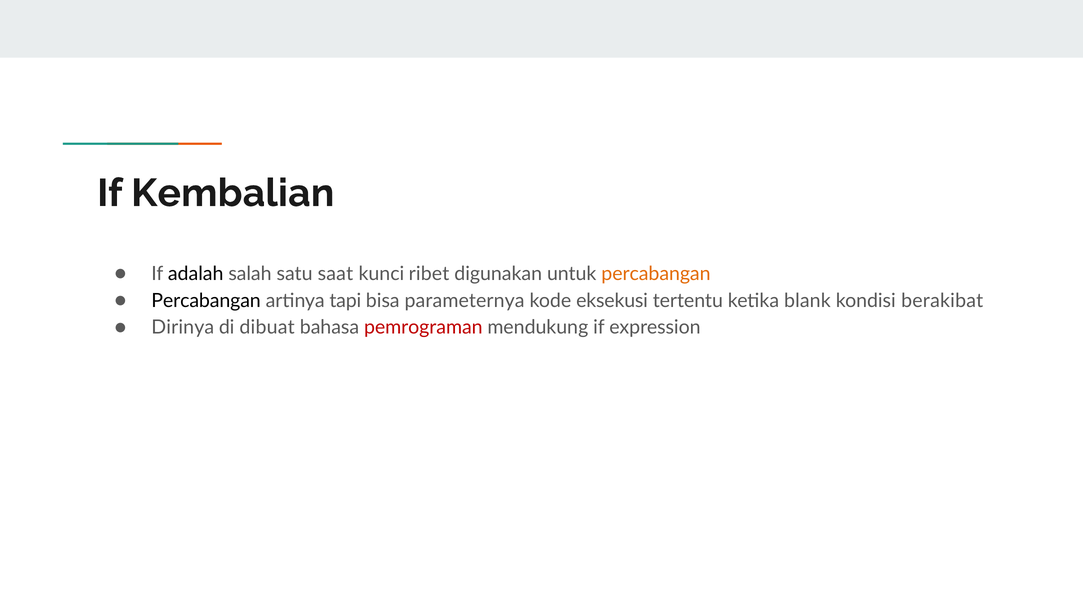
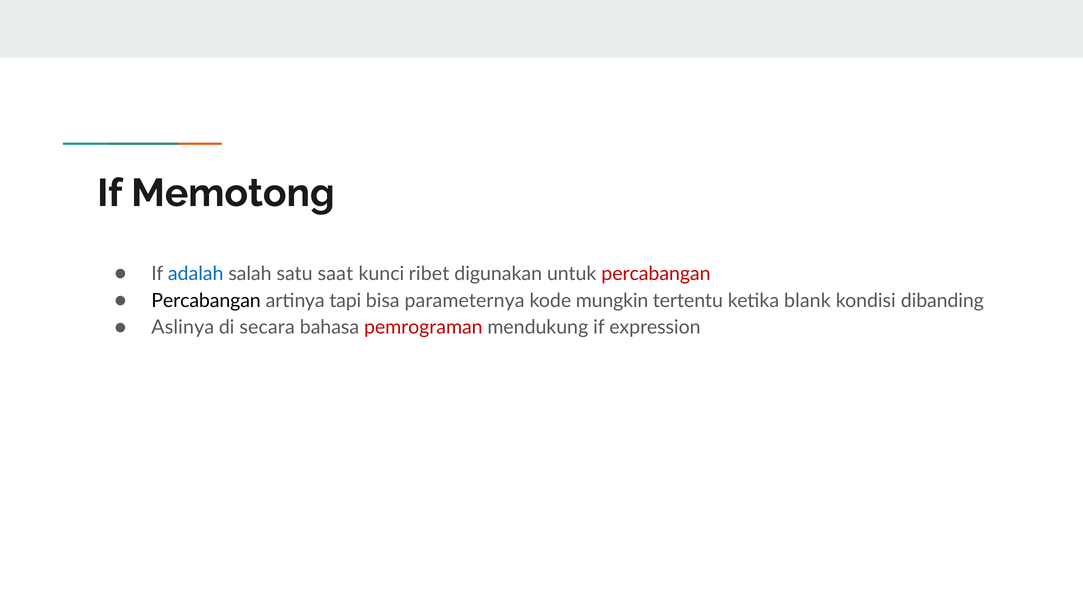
Kembalian: Kembalian -> Memotong
adalah colour: black -> blue
percabangan at (656, 274) colour: orange -> red
eksekusi: eksekusi -> mungkin
berakibat: berakibat -> dibanding
Dirinya: Dirinya -> Aslinya
dibuat: dibuat -> secara
